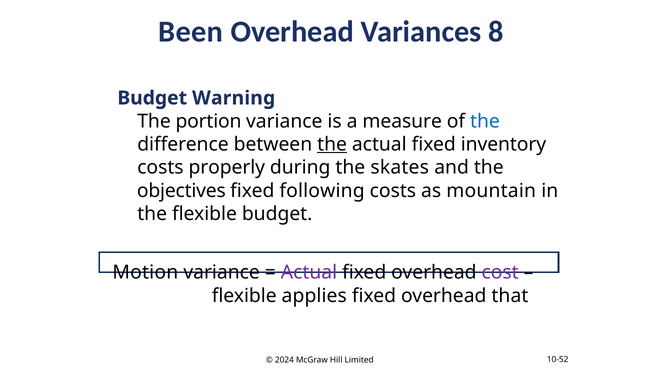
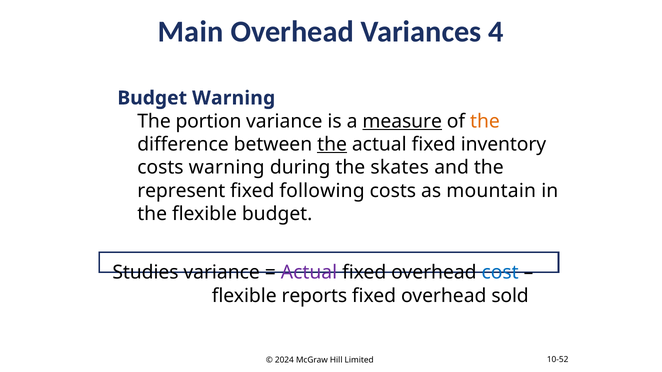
Been: Been -> Main
8: 8 -> 4
measure underline: none -> present
the at (485, 121) colour: blue -> orange
costs properly: properly -> warning
objectives: objectives -> represent
Motion: Motion -> Studies
cost colour: purple -> blue
applies: applies -> reports
that: that -> sold
